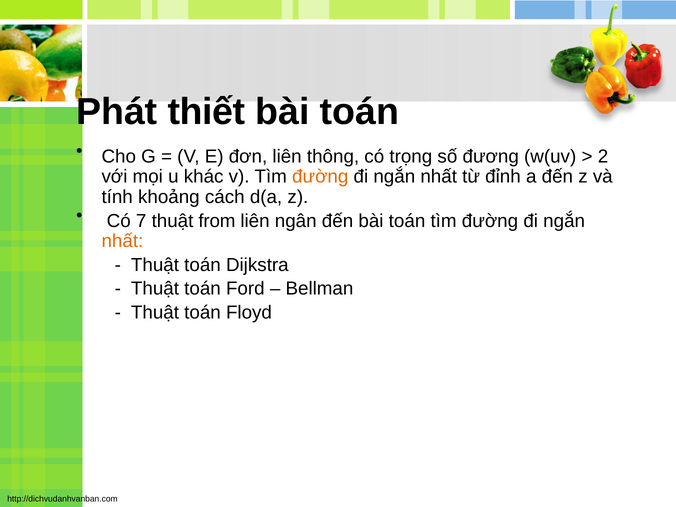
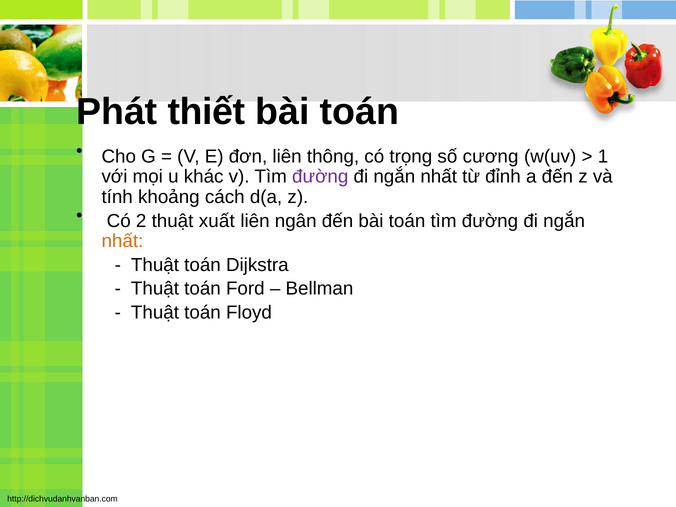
đương: đương -> cương
2: 2 -> 1
đường at (320, 177) colour: orange -> purple
7: 7 -> 2
from: from -> xuất
